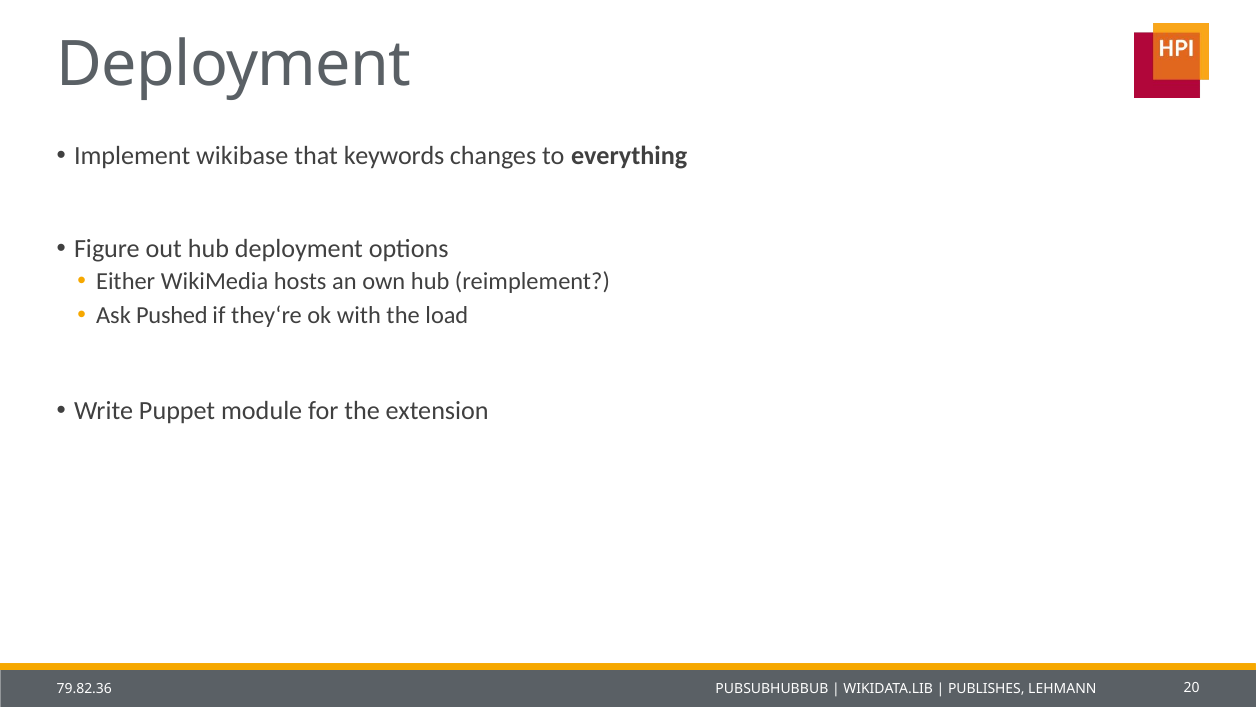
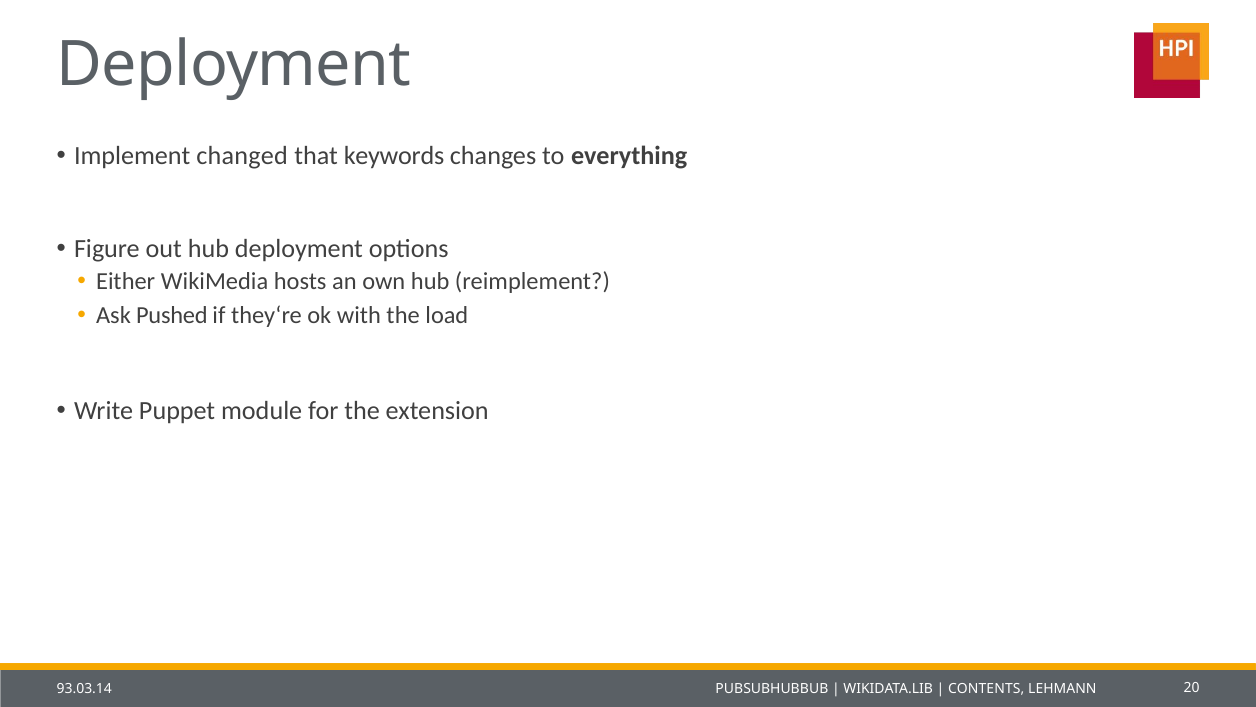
wikibase: wikibase -> changed
79.82.36: 79.82.36 -> 93.03.14
PUBLISHES: PUBLISHES -> CONTENTS
